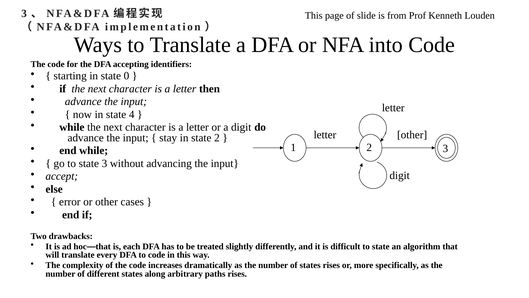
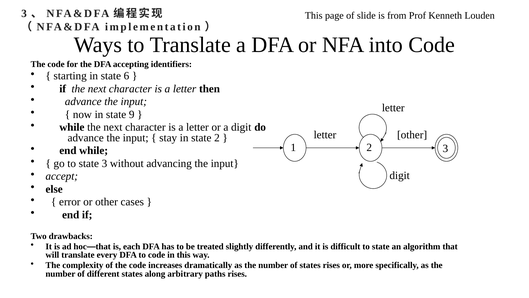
0: 0 -> 6
4: 4 -> 9
